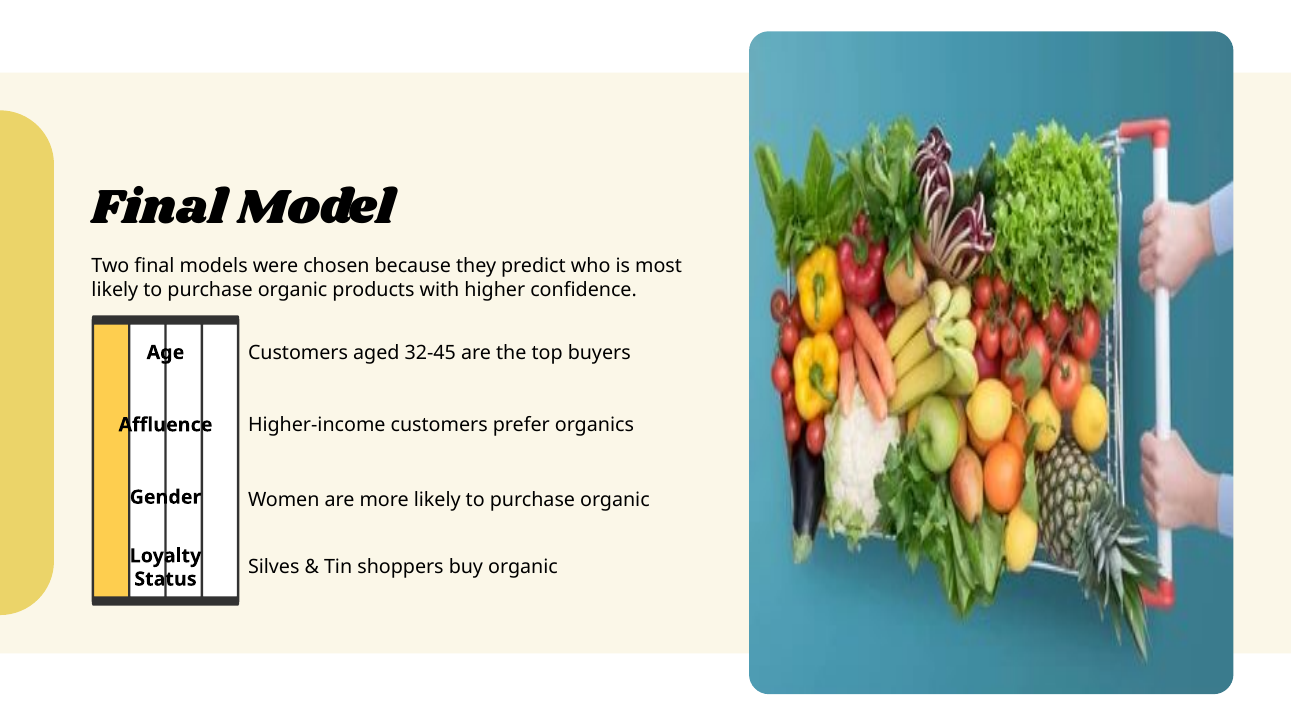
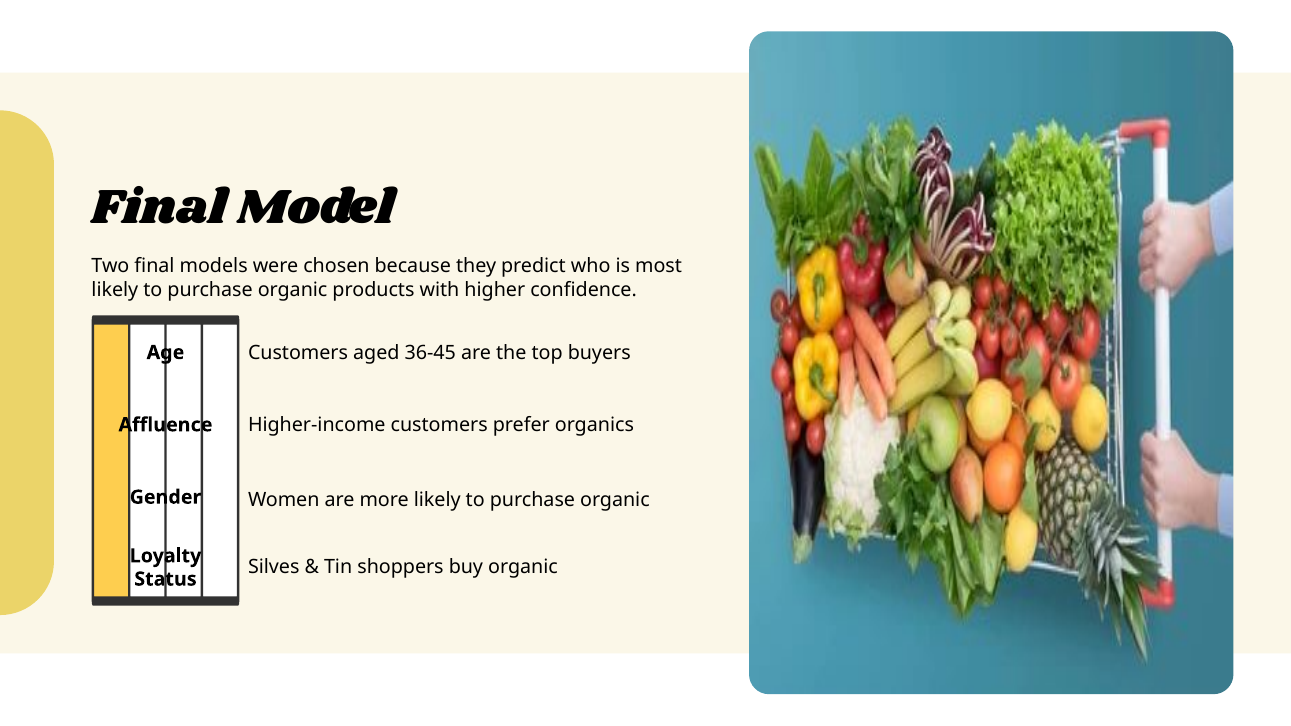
32-45: 32-45 -> 36-45
